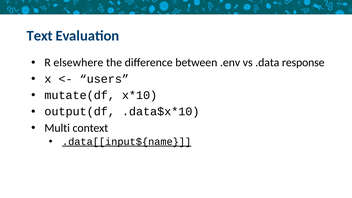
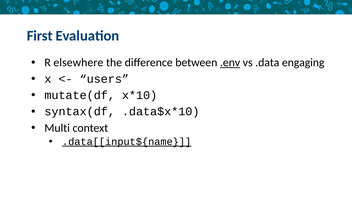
Text: Text -> First
.env underline: none -> present
response: response -> engaging
output(df: output(df -> syntax(df
